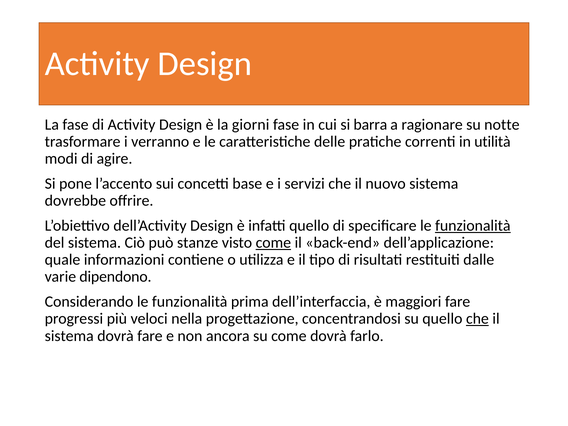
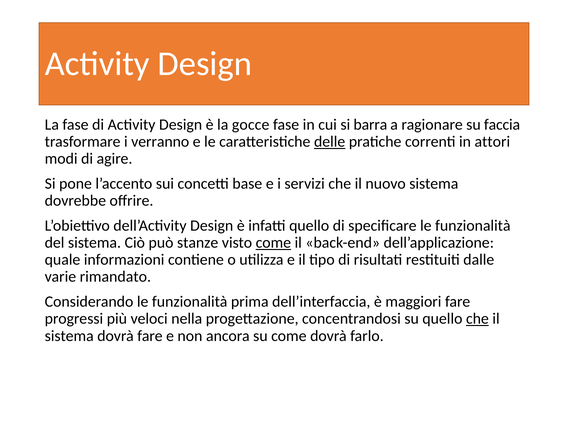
giorni: giorni -> gocce
notte: notte -> faccia
delle underline: none -> present
utilità: utilità -> attori
funzionalità at (473, 226) underline: present -> none
dipendono: dipendono -> rimandato
